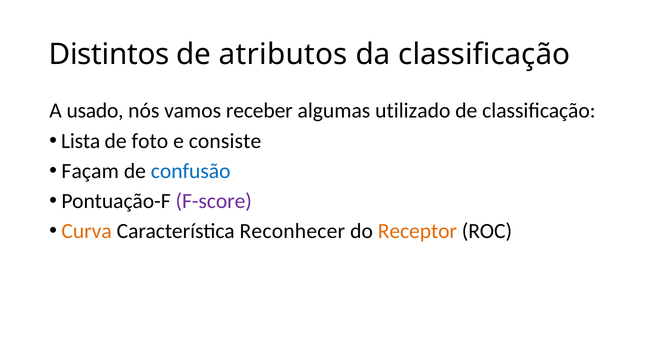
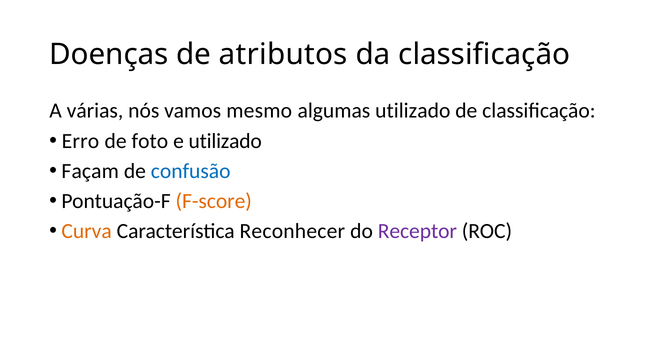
Distintos: Distintos -> Doenças
usado: usado -> várias
receber: receber -> mesmo
Lista: Lista -> Erro
e consiste: consiste -> utilizado
F-score colour: purple -> orange
Receptor colour: orange -> purple
